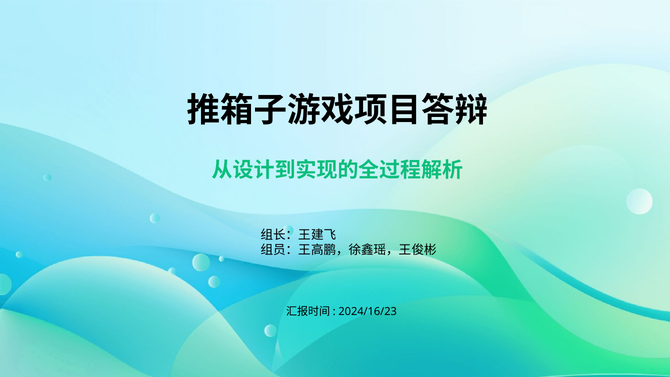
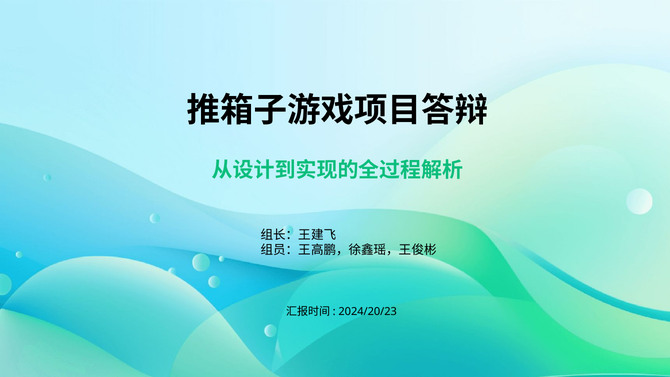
2024/16/23: 2024/16/23 -> 2024/20/23
